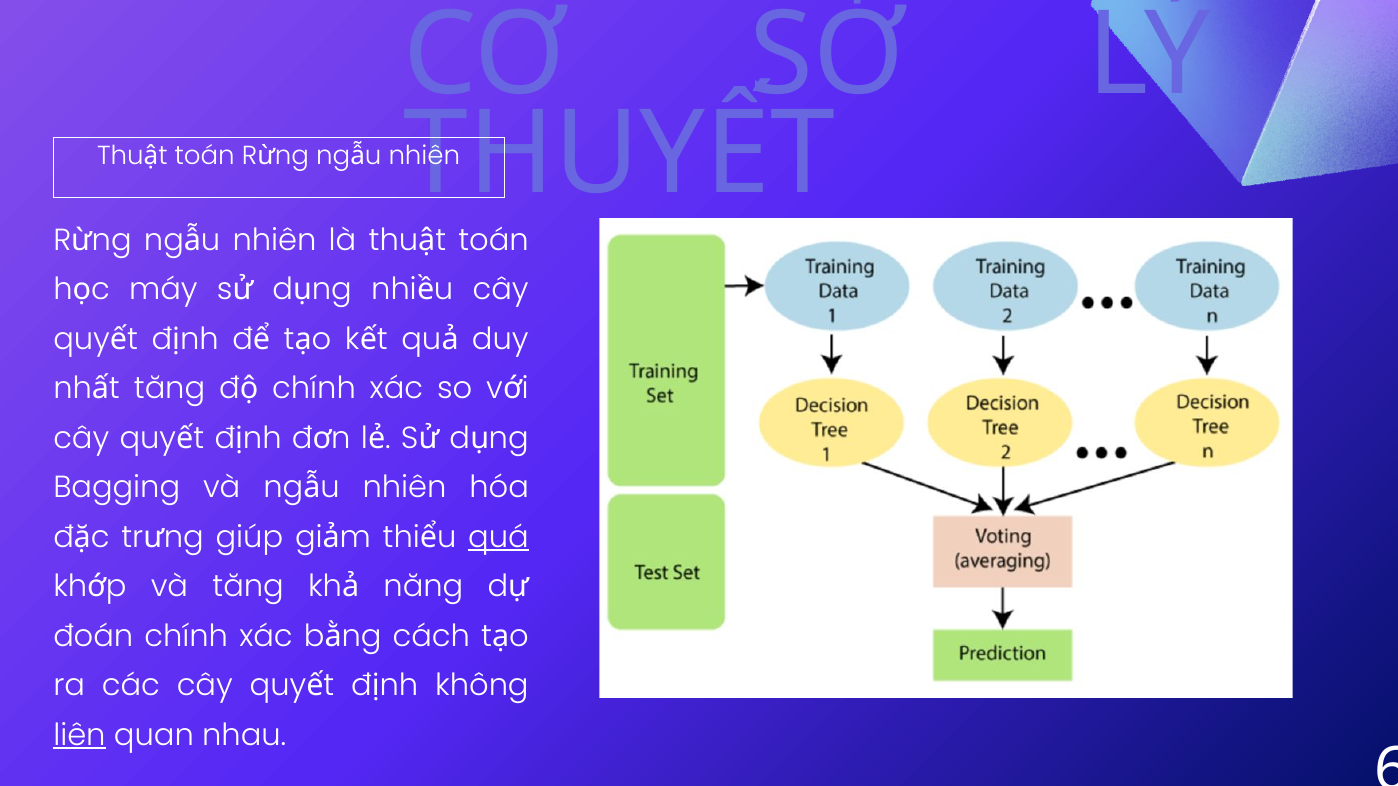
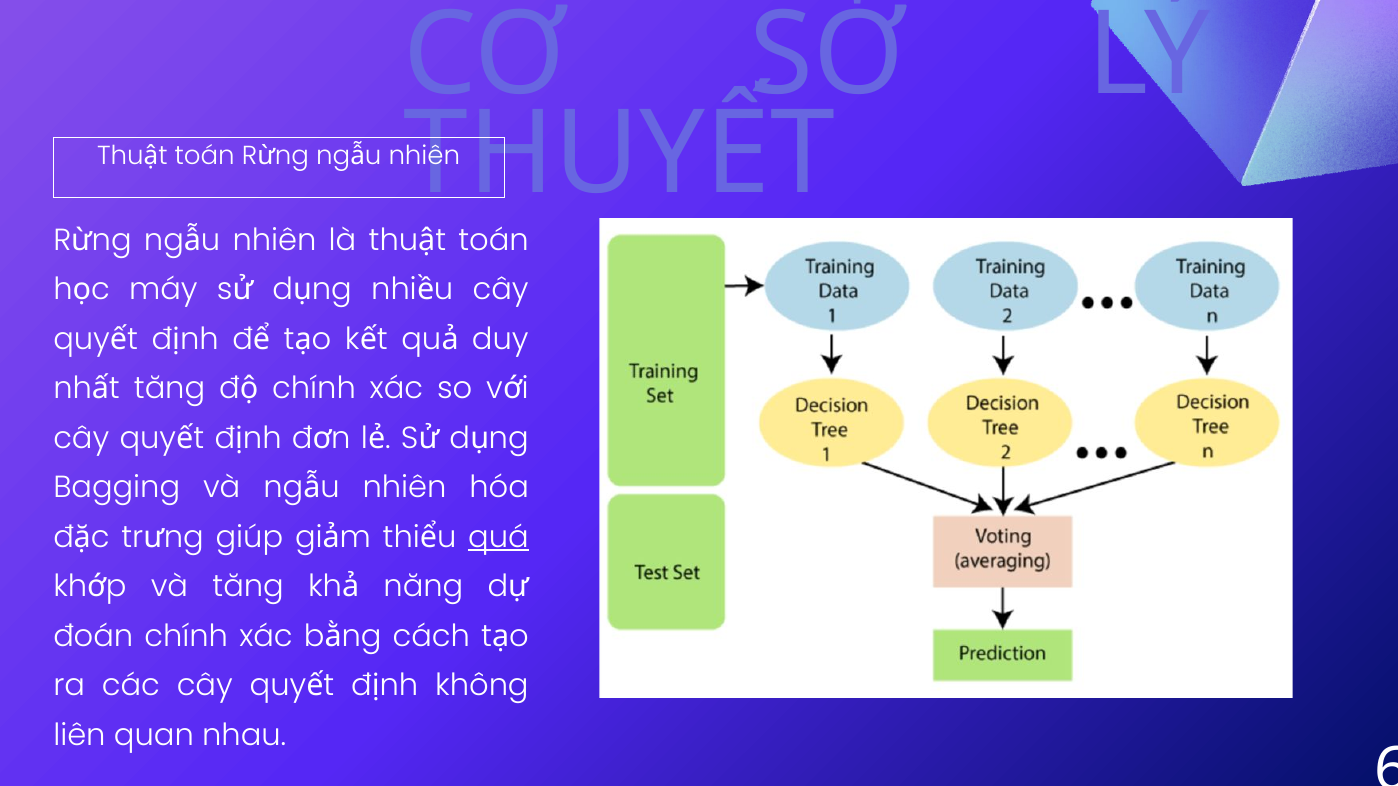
liên underline: present -> none
